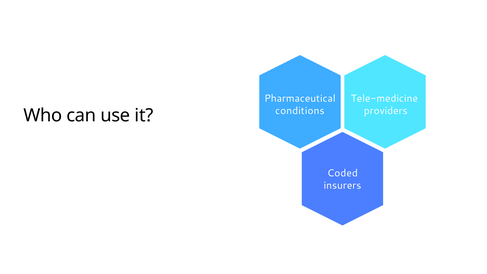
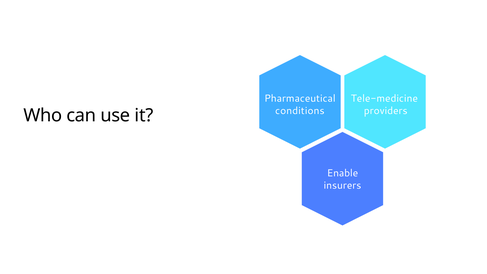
Coded: Coded -> Enable
